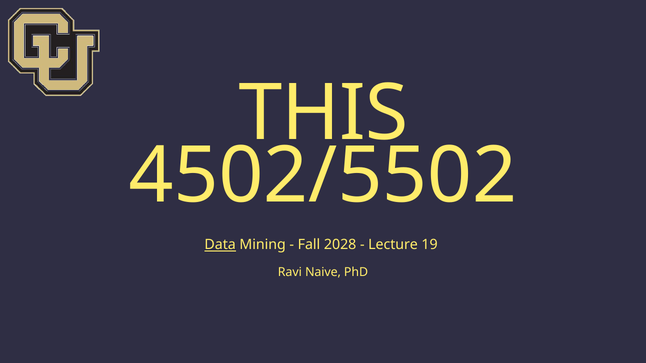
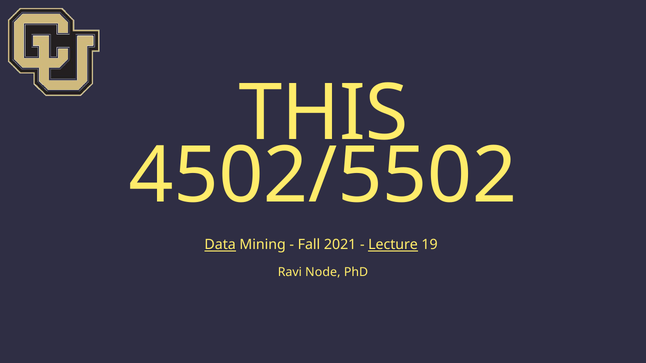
2028: 2028 -> 2021
Lecture underline: none -> present
Naive: Naive -> Node
